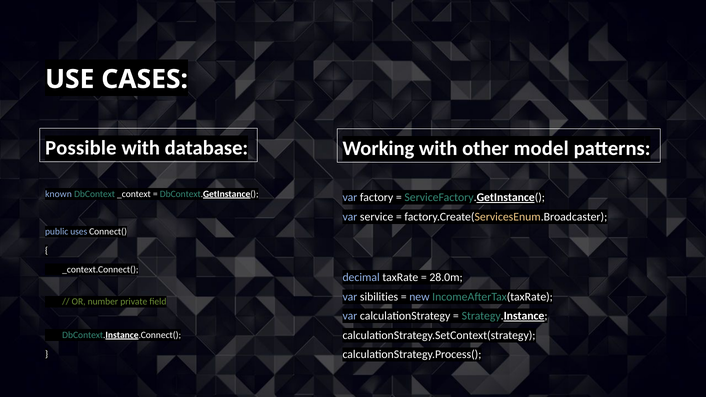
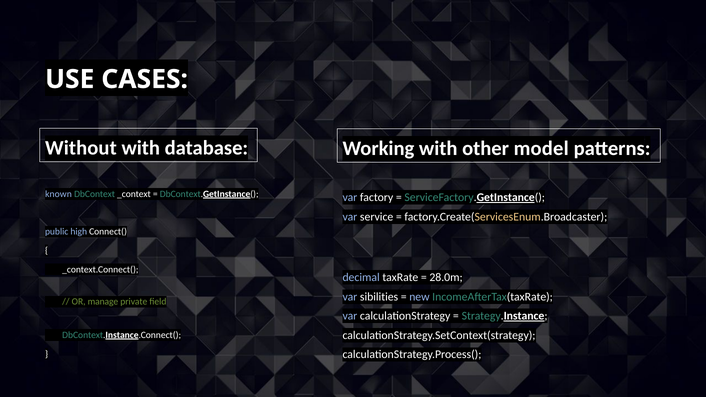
Possible: Possible -> Without
uses: uses -> high
number: number -> manage
